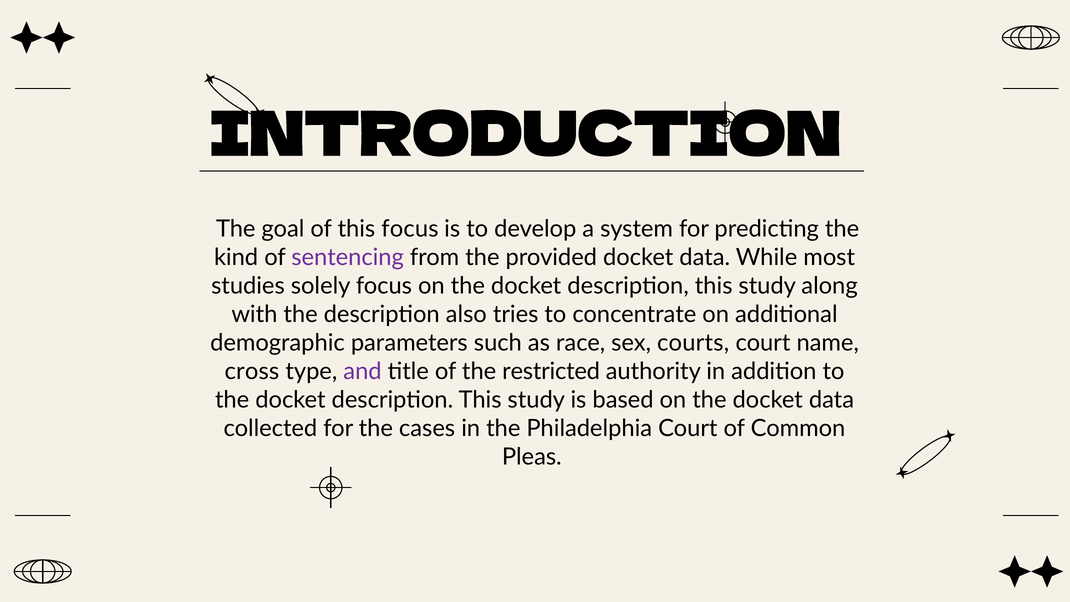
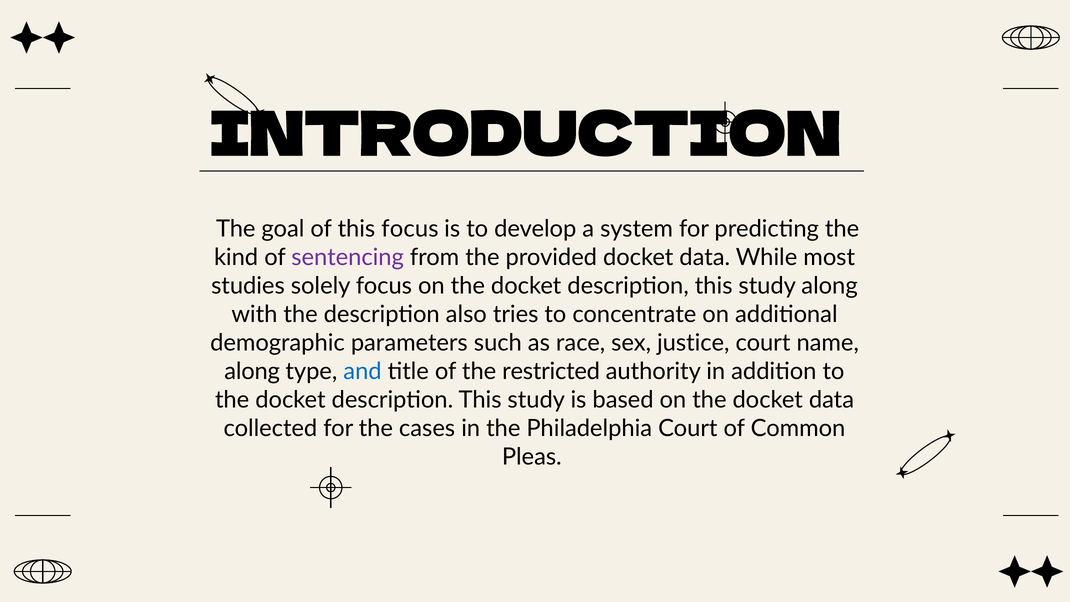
courts: courts -> justice
cross at (252, 371): cross -> along
and colour: purple -> blue
